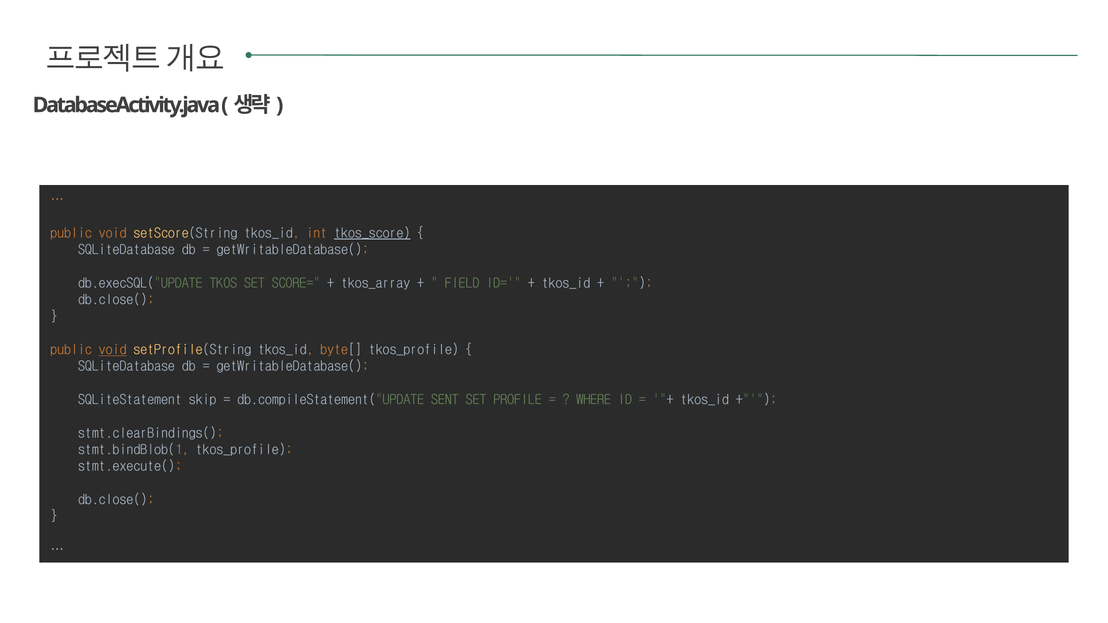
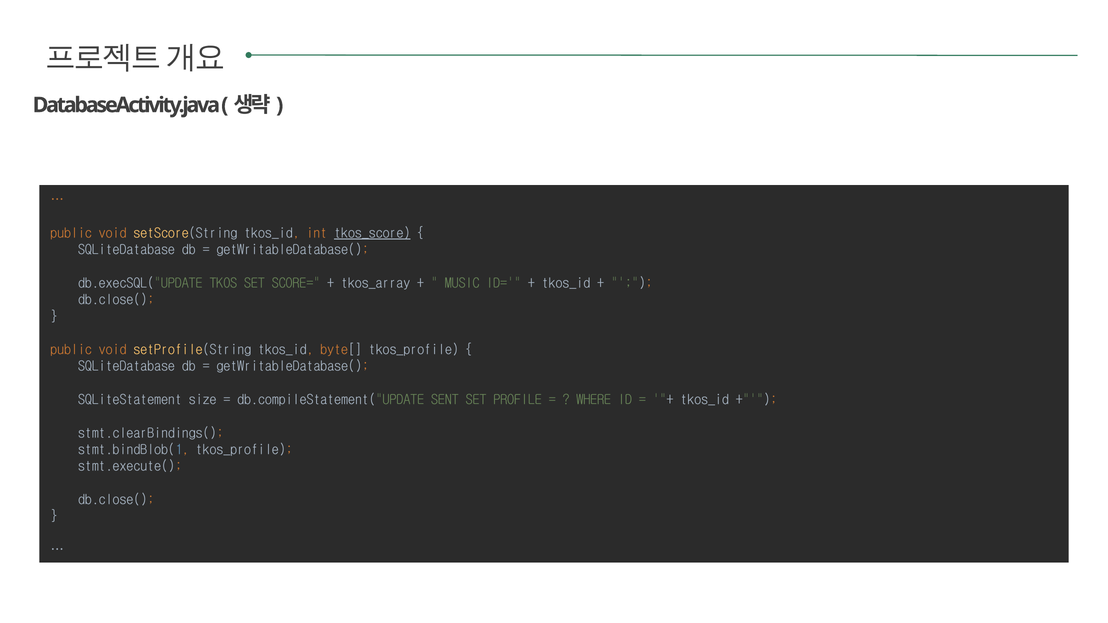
FIELD: FIELD -> MUSIC
void at (113, 350) underline: present -> none
skip: skip -> size
